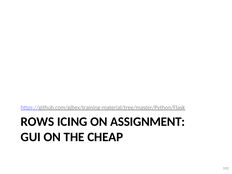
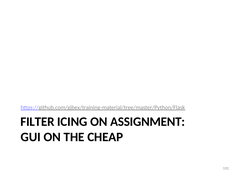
ROWS: ROWS -> FILTER
